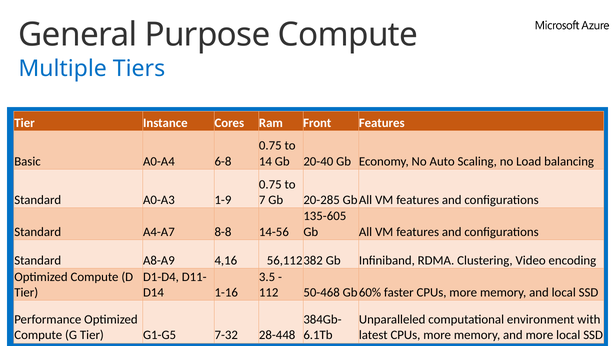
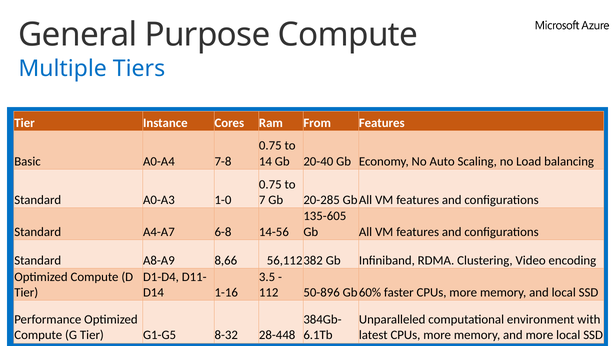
Front: Front -> From
6-8: 6-8 -> 7-8
1-9: 1-9 -> 1-0
8-8: 8-8 -> 6-8
4,16: 4,16 -> 8,66
50-468: 50-468 -> 50-896
7-32: 7-32 -> 8-32
